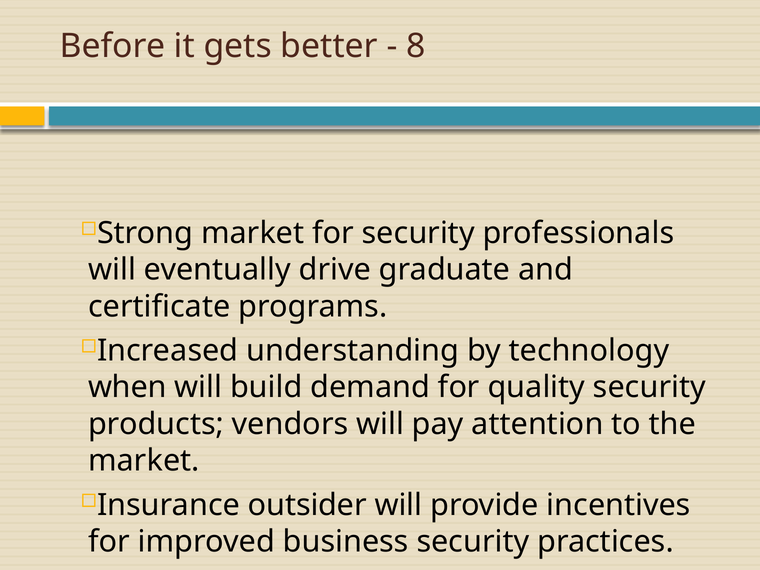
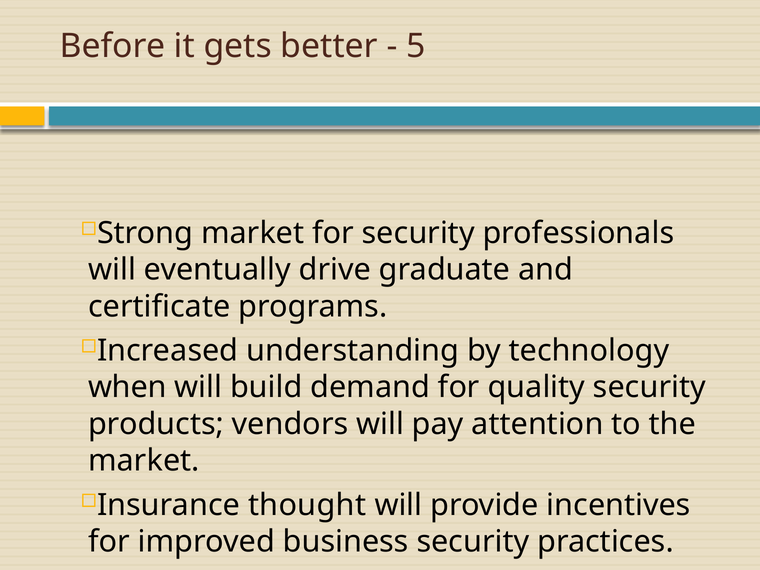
8: 8 -> 5
outsider: outsider -> thought
